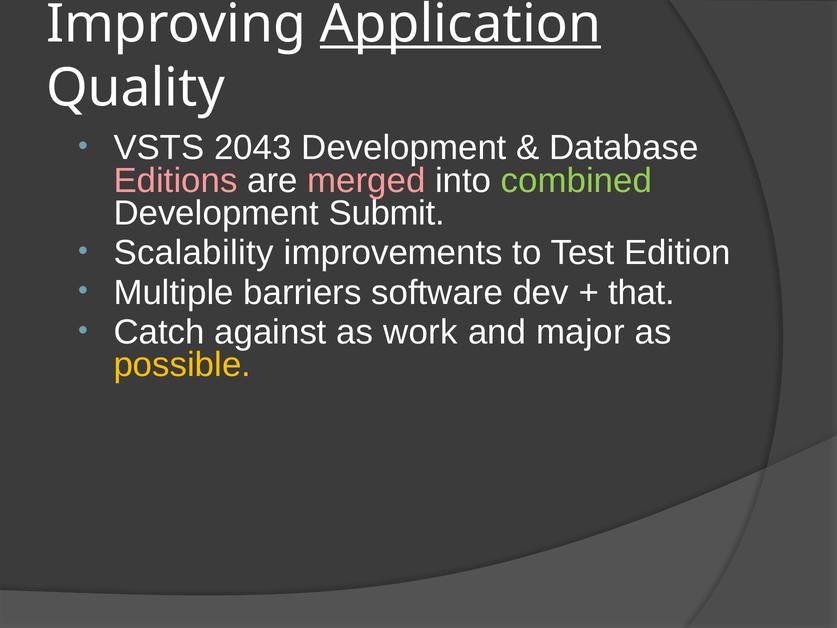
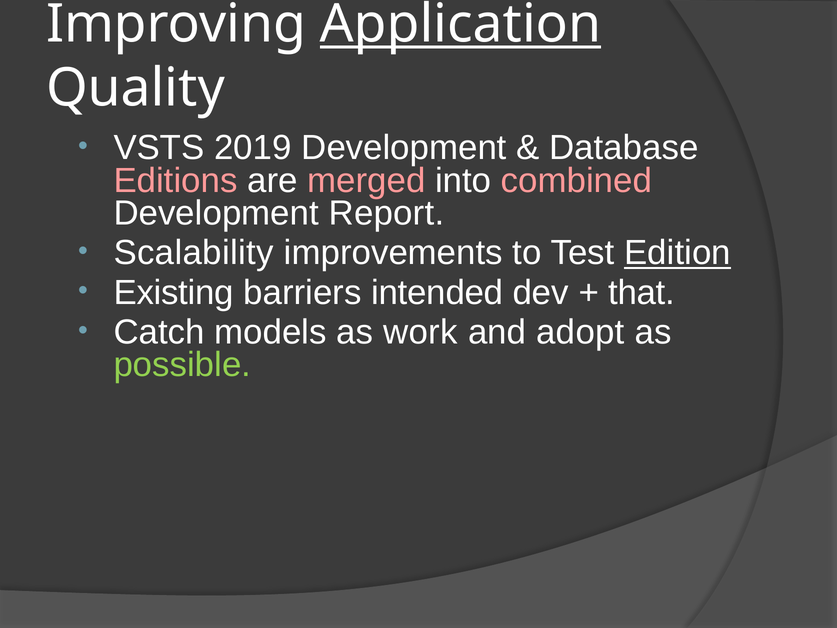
2043: 2043 -> 2019
combined colour: light green -> pink
Submit: Submit -> Report
Edition underline: none -> present
Multiple: Multiple -> Existing
software: software -> intended
against: against -> models
major: major -> adopt
possible colour: yellow -> light green
